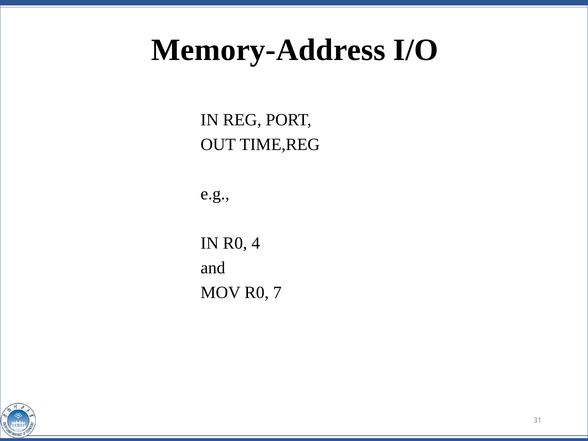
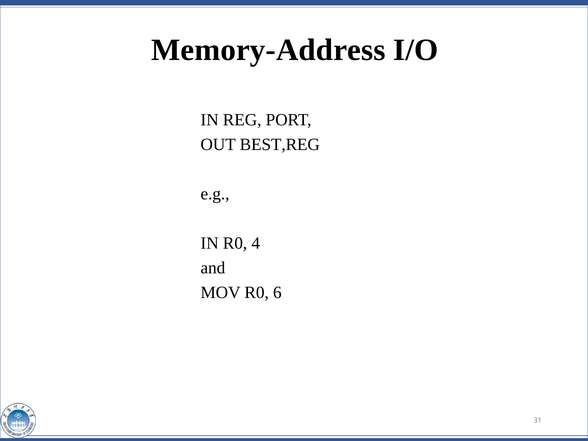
TIME,REG: TIME,REG -> BEST,REG
7: 7 -> 6
